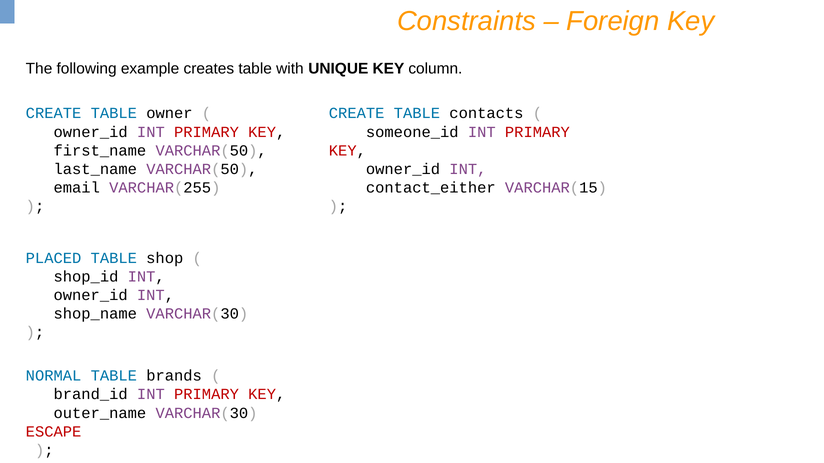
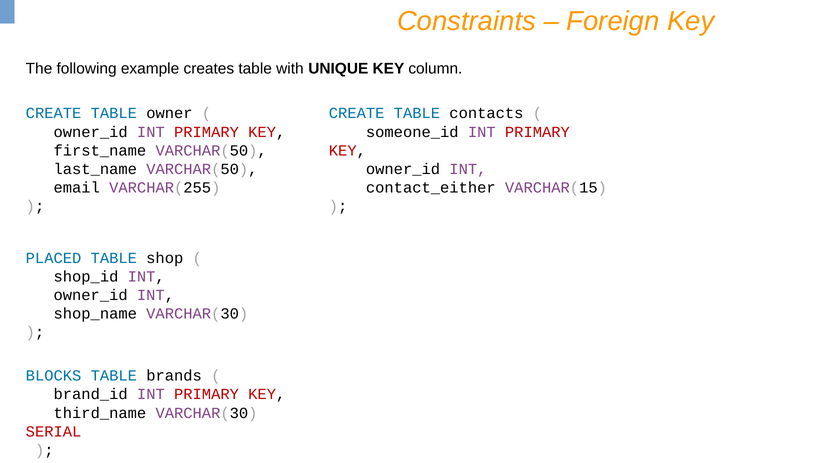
NORMAL: NORMAL -> BLOCKS
outer_name: outer_name -> third_name
ESCAPE: ESCAPE -> SERIAL
